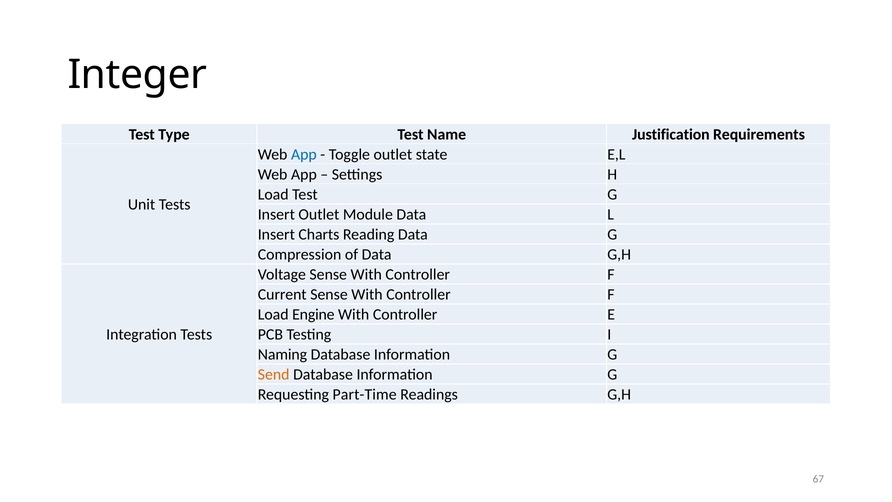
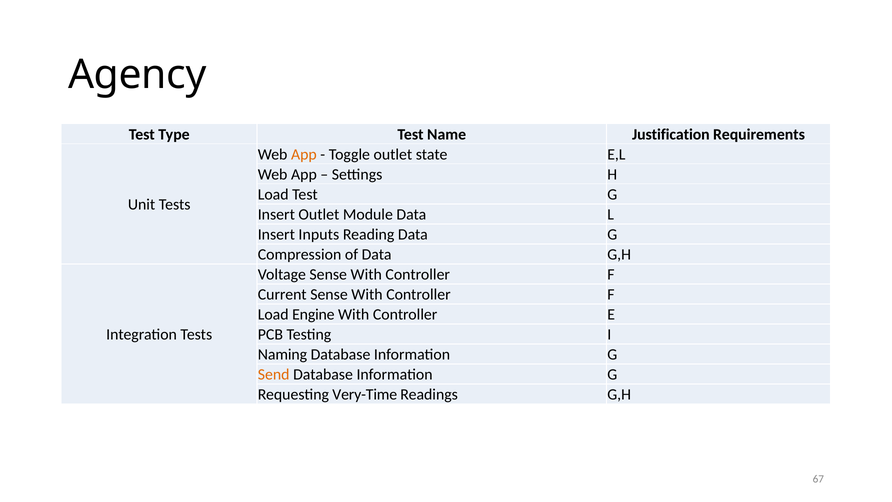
Integer: Integer -> Agency
App at (304, 154) colour: blue -> orange
Charts: Charts -> Inputs
Part-Time: Part-Time -> Very-Time
